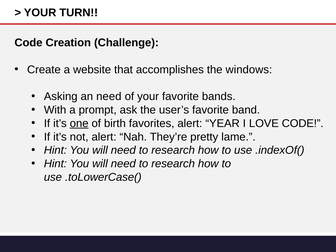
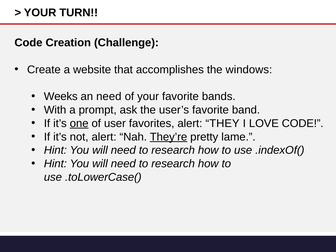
Asking: Asking -> Weeks
birth: birth -> user
YEAR: YEAR -> THEY
They’re underline: none -> present
